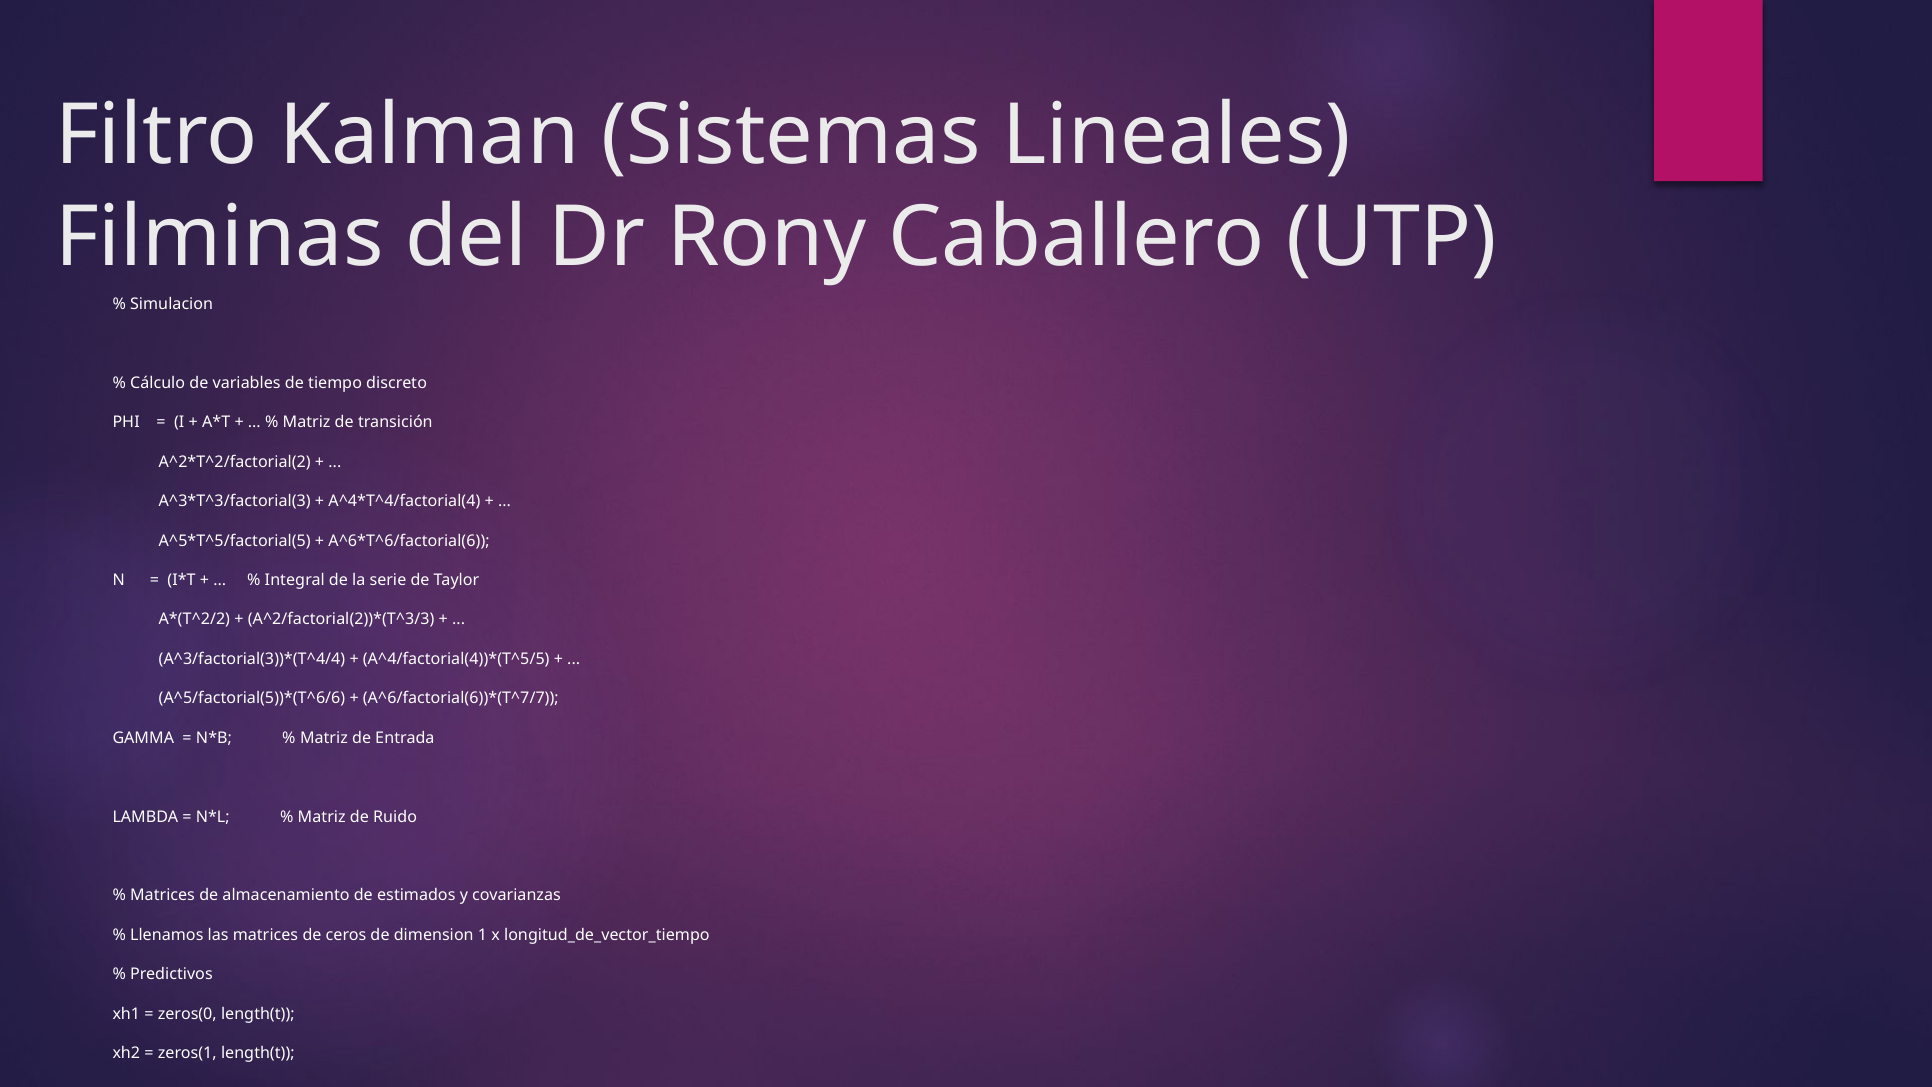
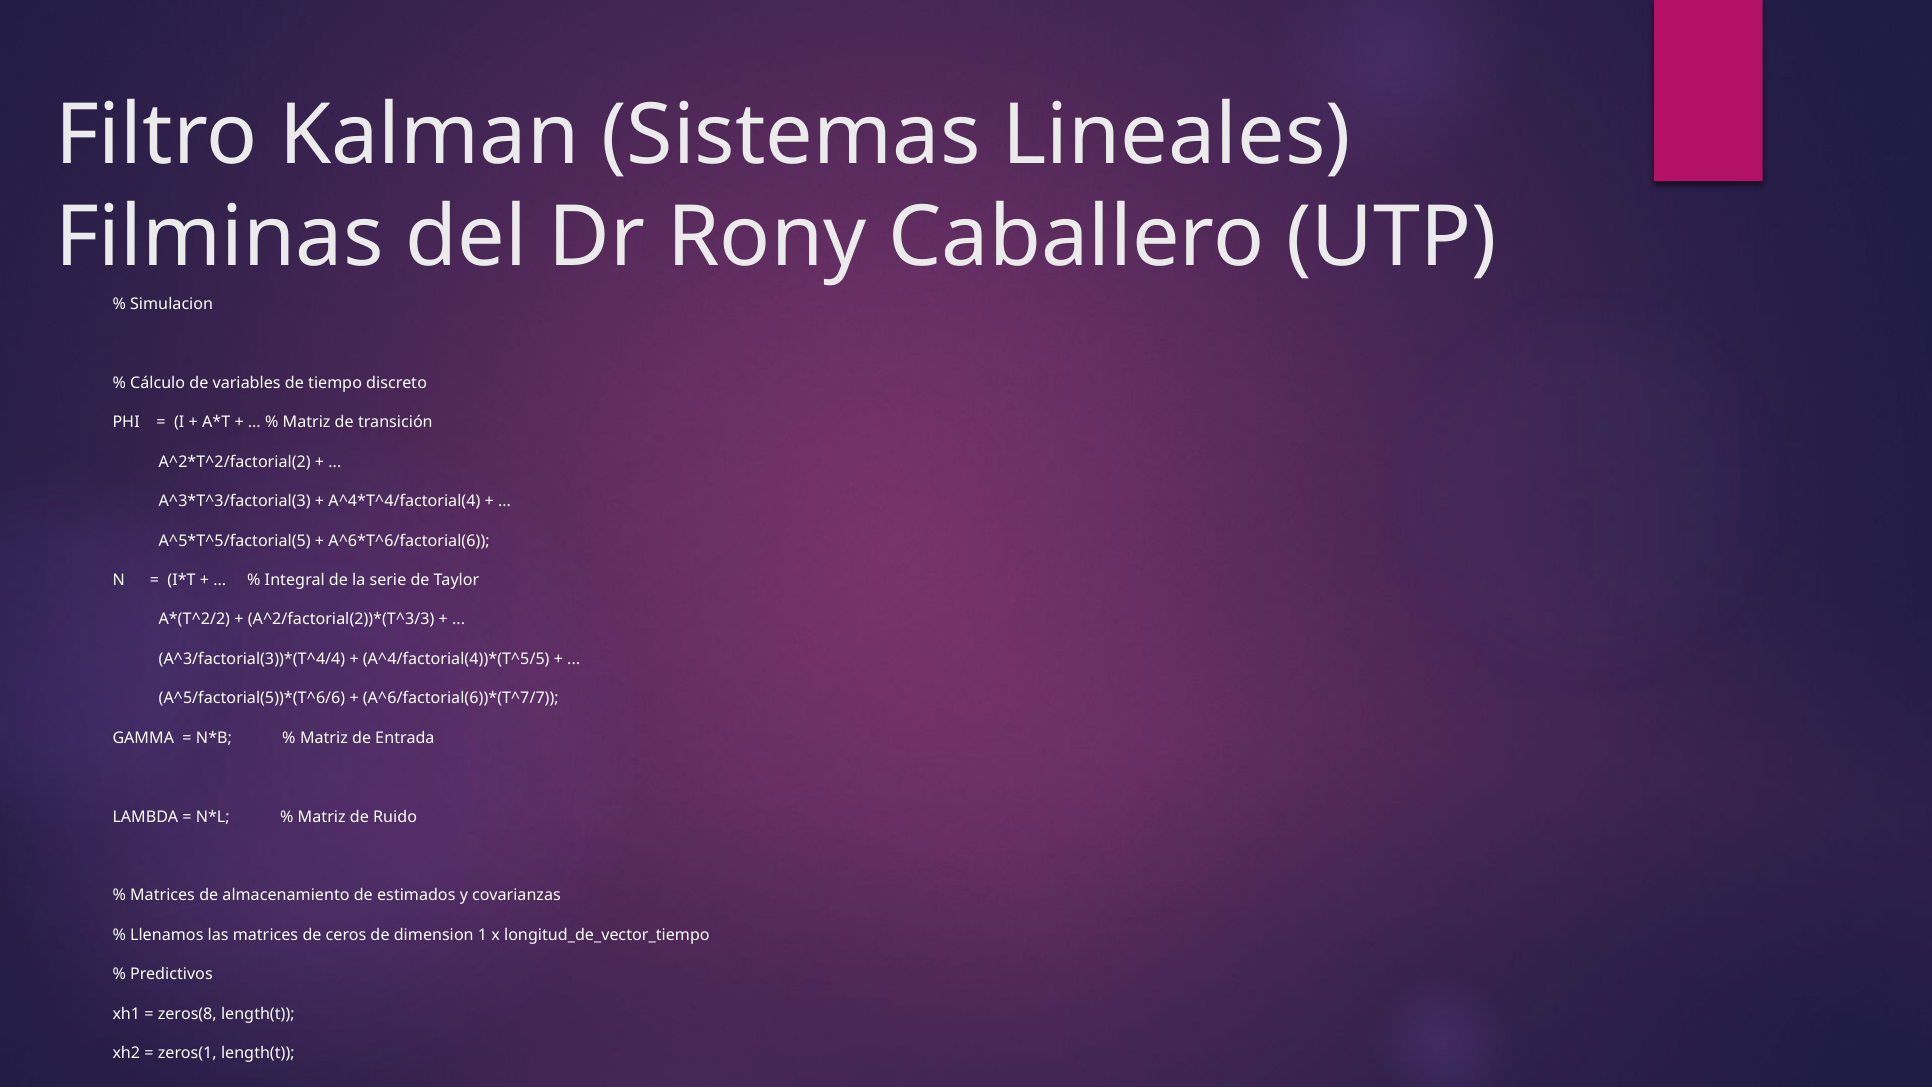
zeros(0: zeros(0 -> zeros(8
